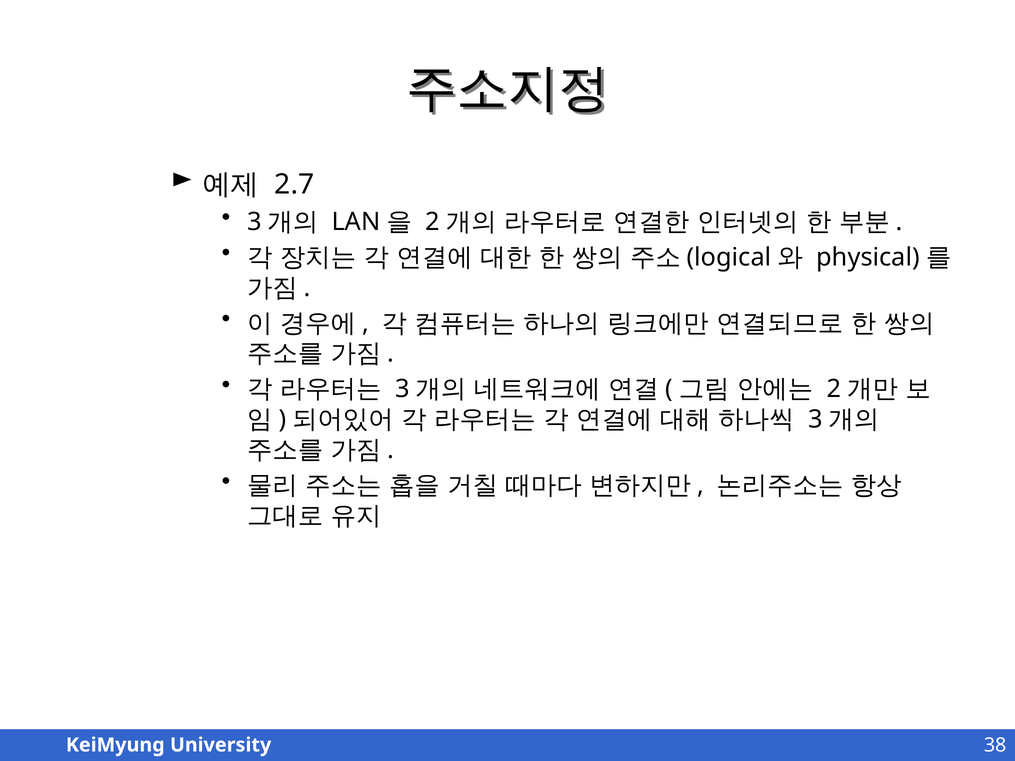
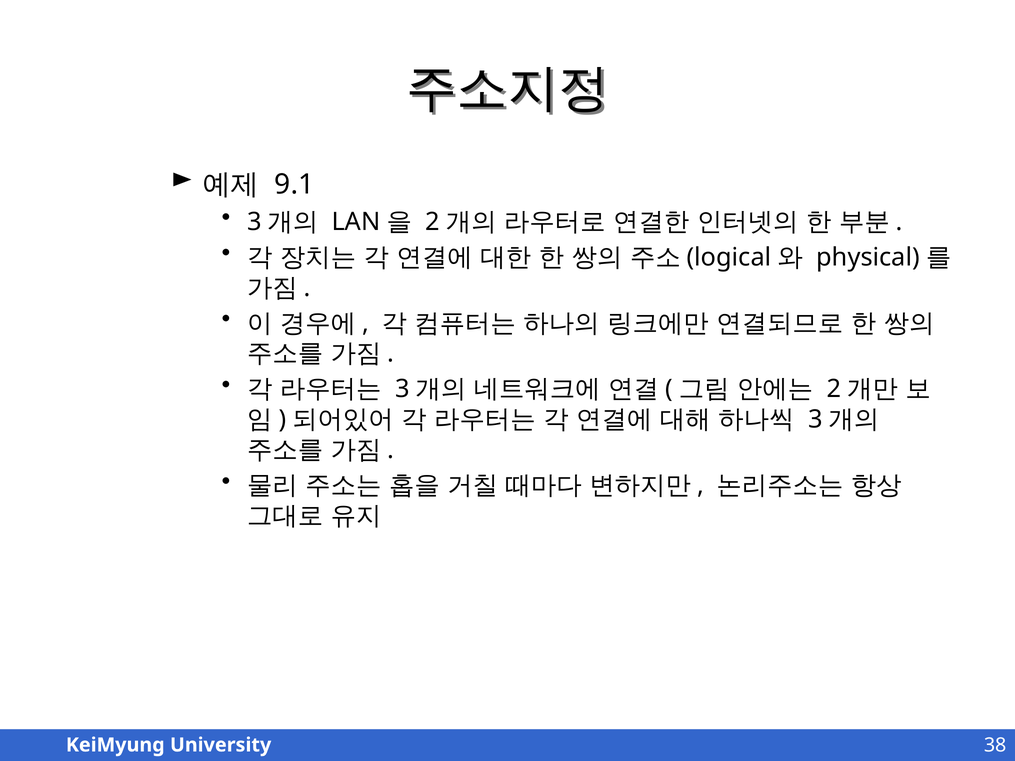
2.7: 2.7 -> 9.1
